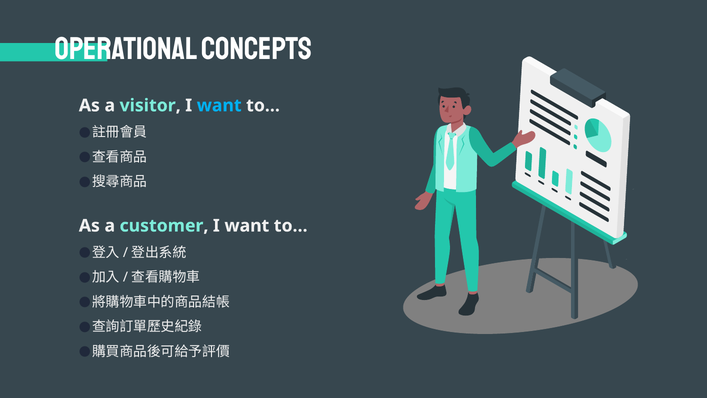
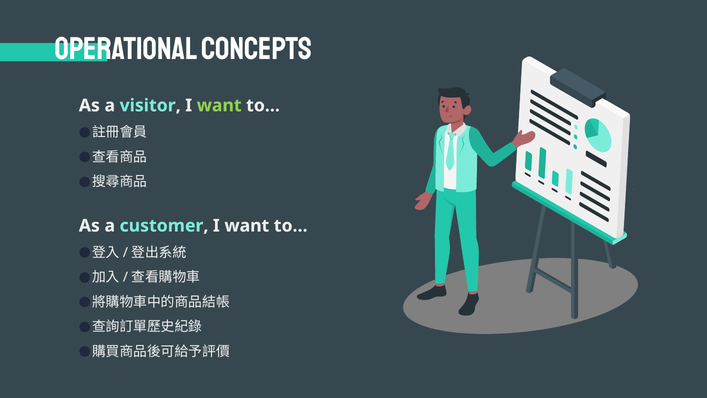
want at (219, 105) colour: light blue -> light green
